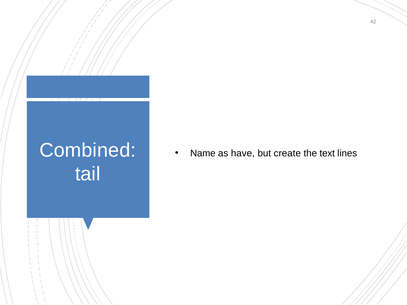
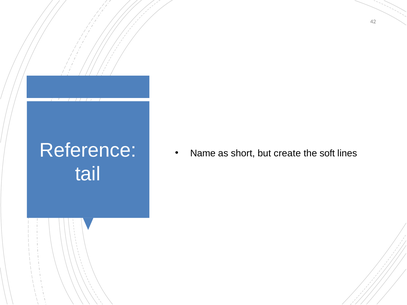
Combined: Combined -> Reference
have: have -> short
text: text -> soft
